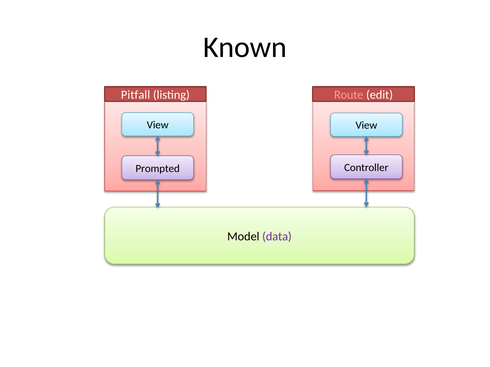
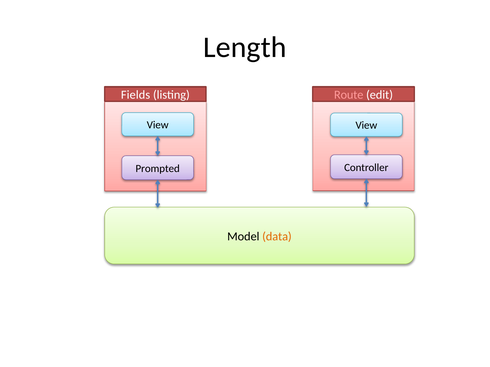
Known: Known -> Length
Pitfall: Pitfall -> Fields
data colour: purple -> orange
